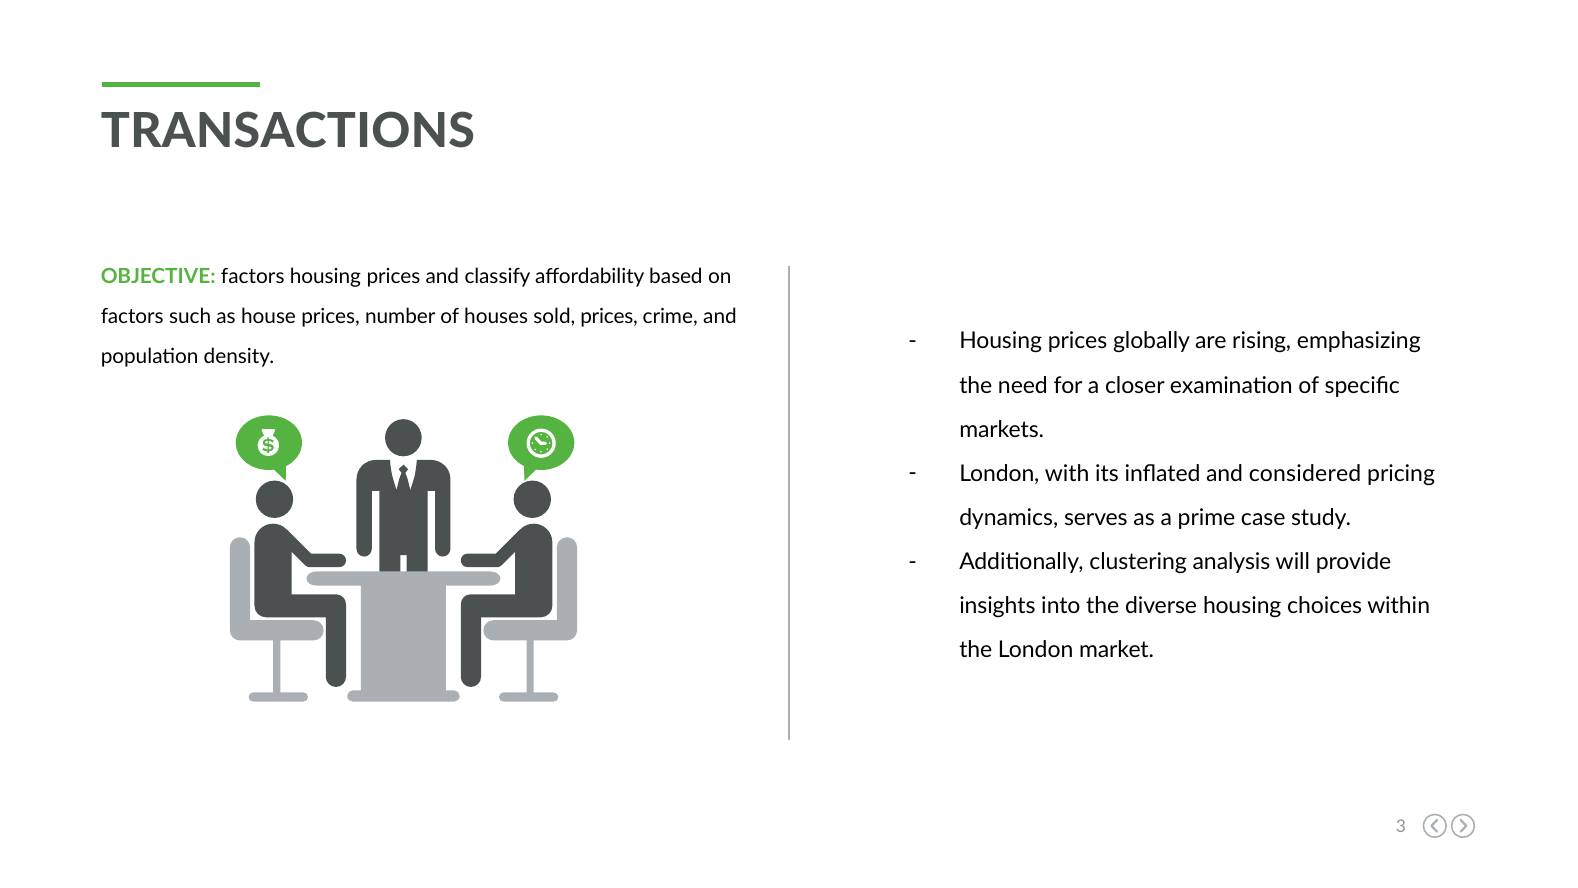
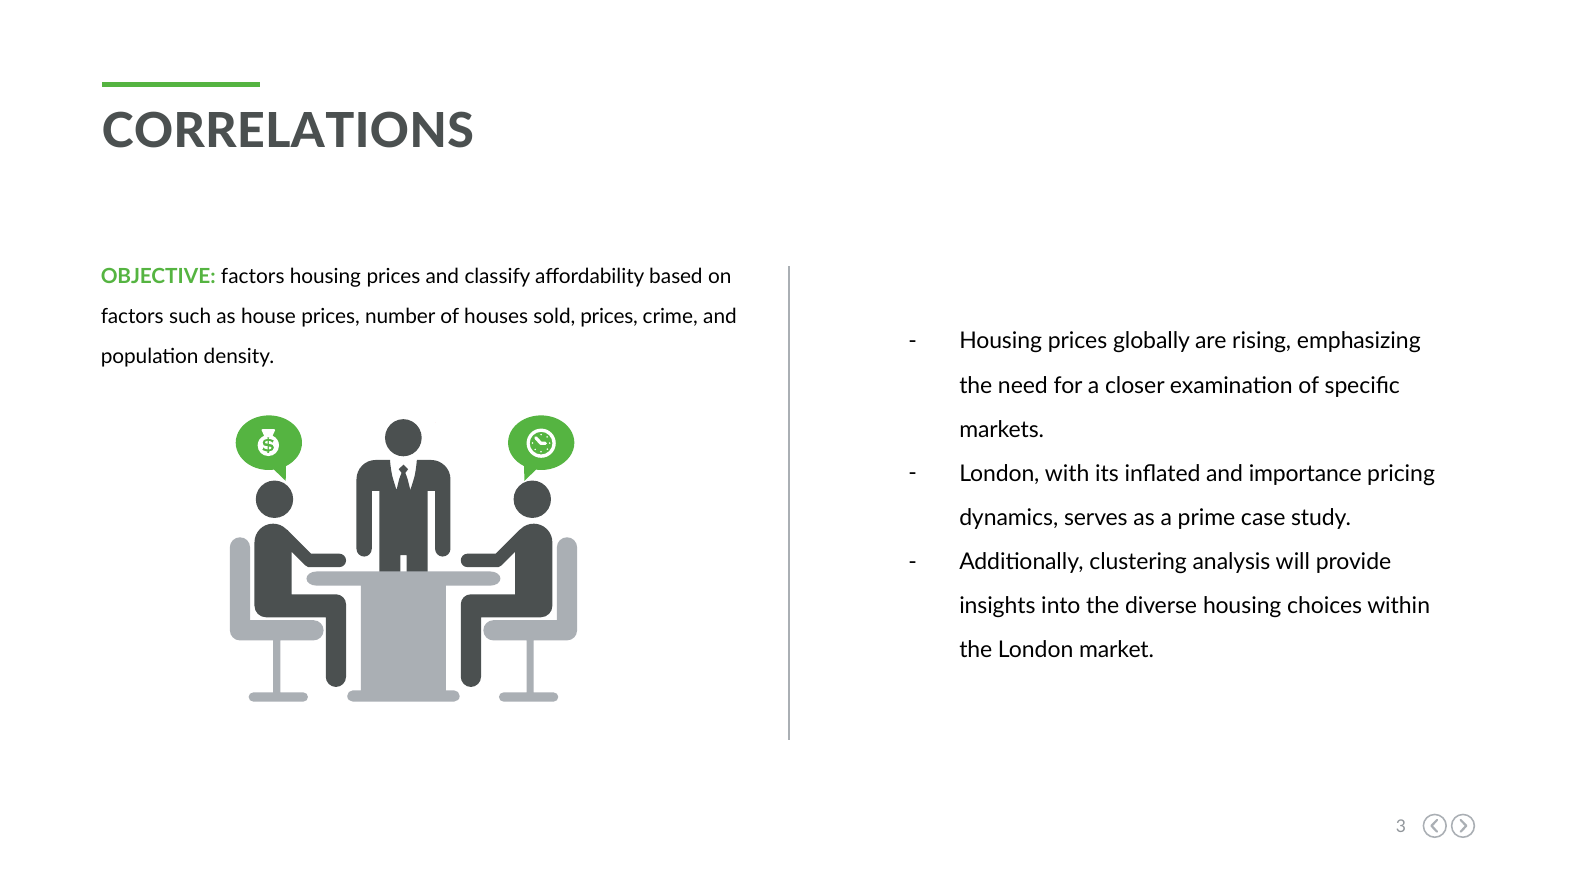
TRANSACTIONS: TRANSACTIONS -> CORRELATIONS
considered: considered -> importance
